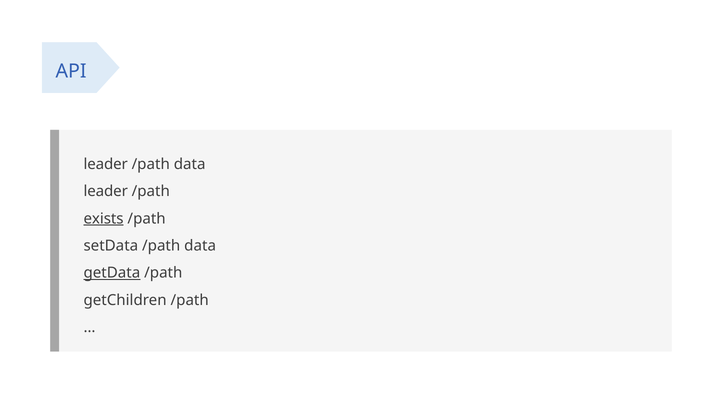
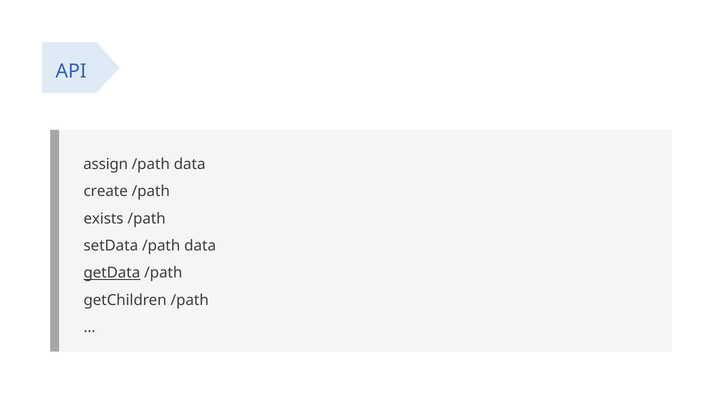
leader at (106, 164): leader -> assign
leader at (106, 191): leader -> create
exists underline: present -> none
